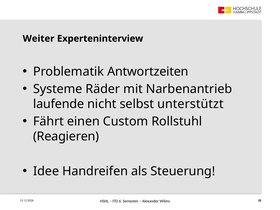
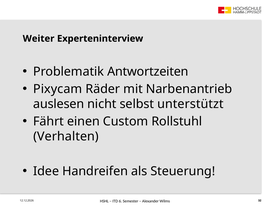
Systeme: Systeme -> Pixycam
laufende: laufende -> auslesen
Reagieren: Reagieren -> Verhalten
